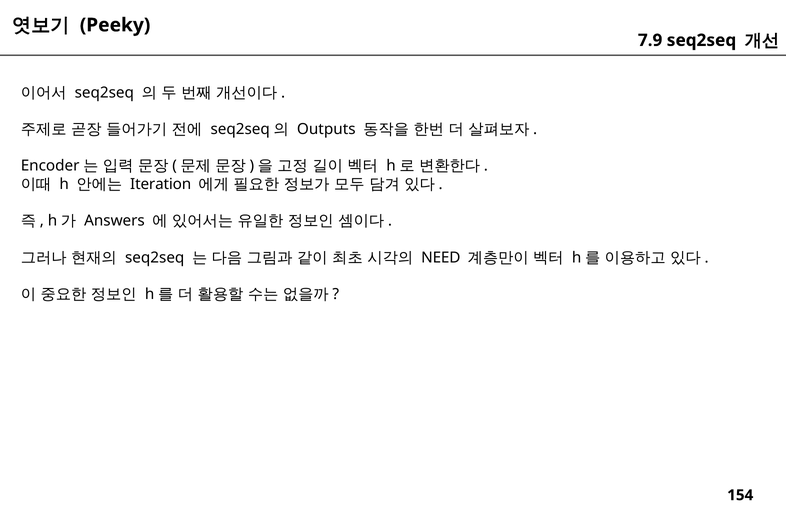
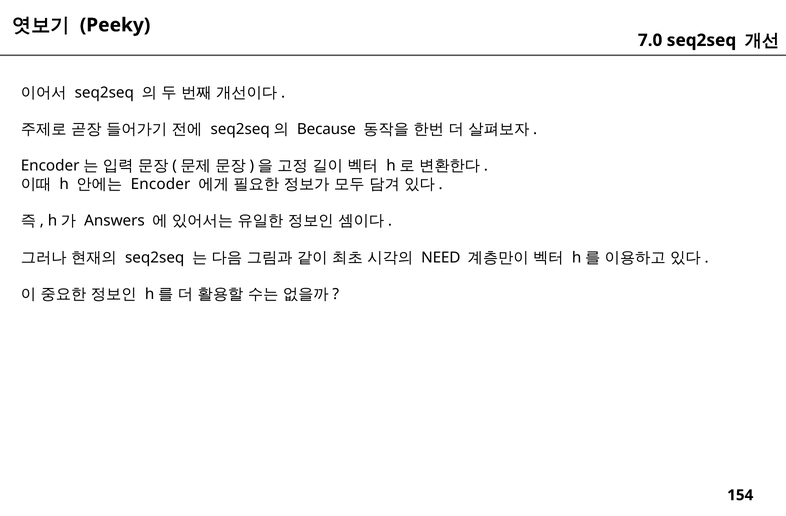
7.9: 7.9 -> 7.0
Outputs: Outputs -> Because
Iteration: Iteration -> Encoder
